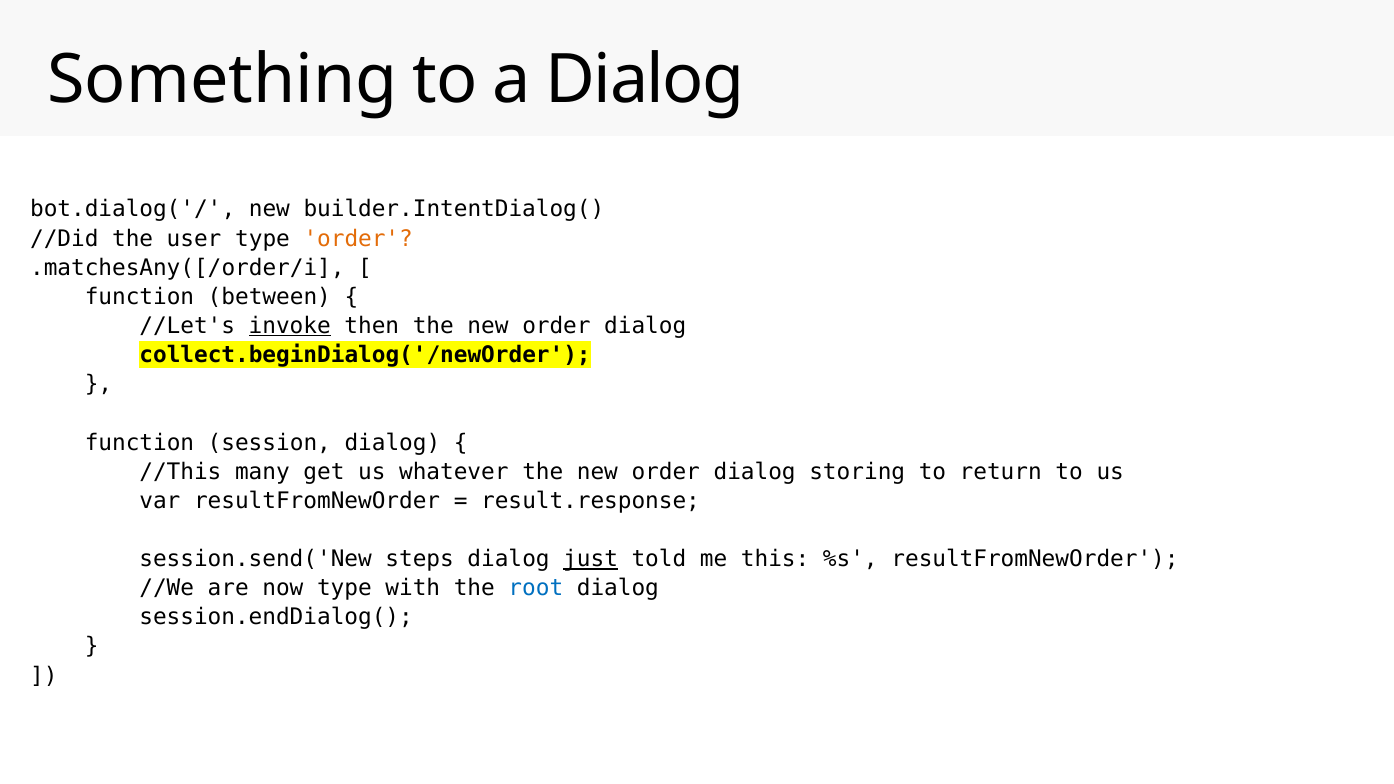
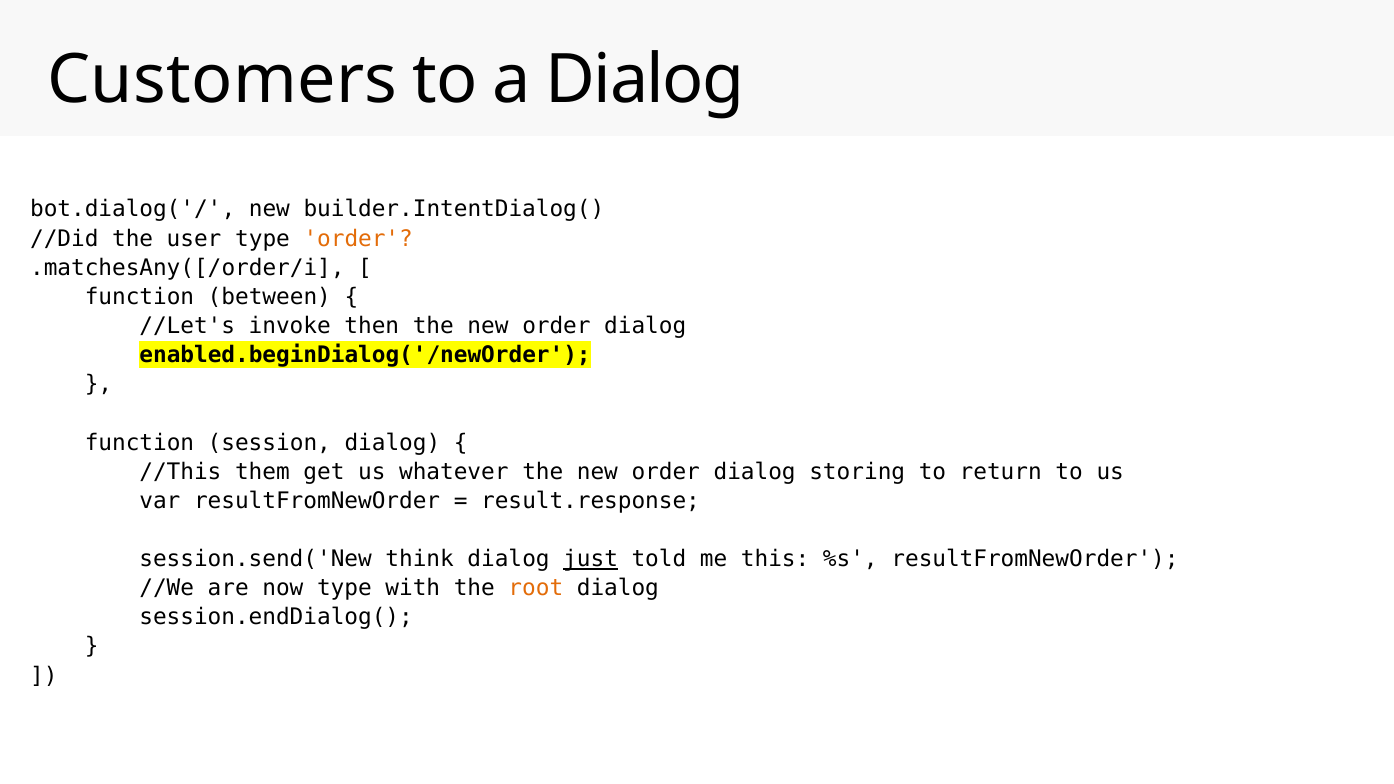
Something: Something -> Customers
invoke underline: present -> none
collect.beginDialog('/newOrder: collect.beginDialog('/newOrder -> enabled.beginDialog('/newOrder
many: many -> them
steps: steps -> think
root colour: blue -> orange
